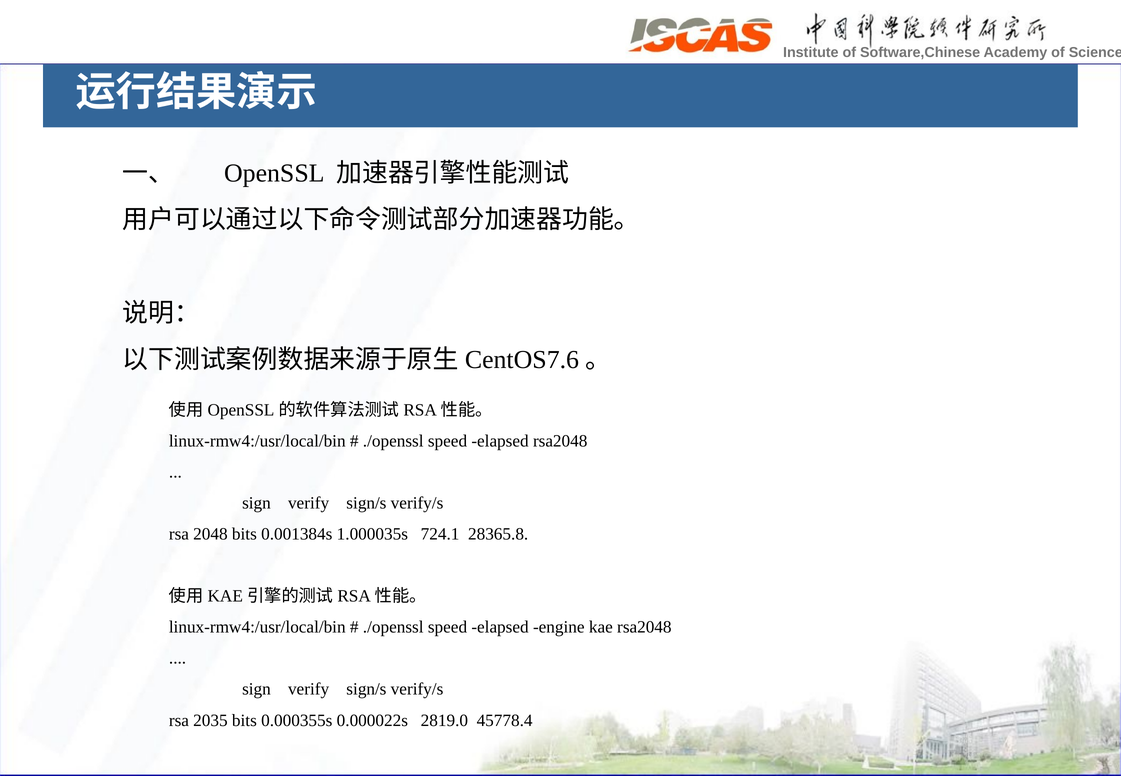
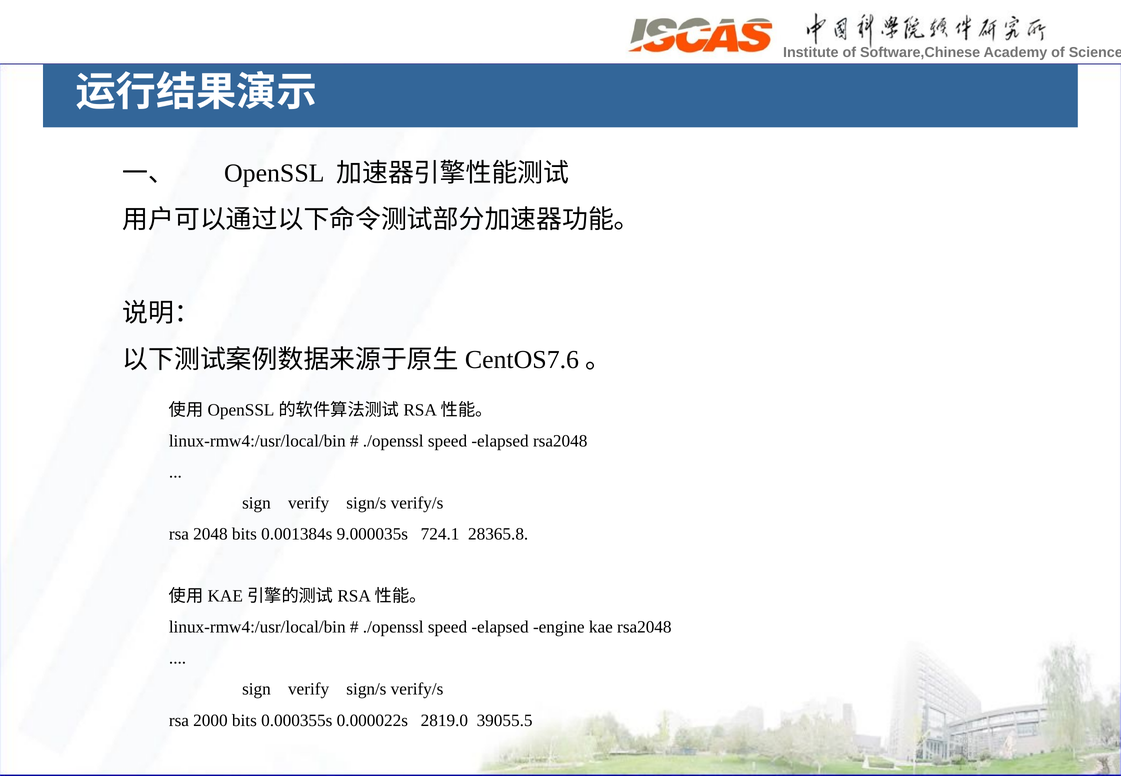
1.000035s: 1.000035s -> 9.000035s
2035: 2035 -> 2000
45778.4: 45778.4 -> 39055.5
